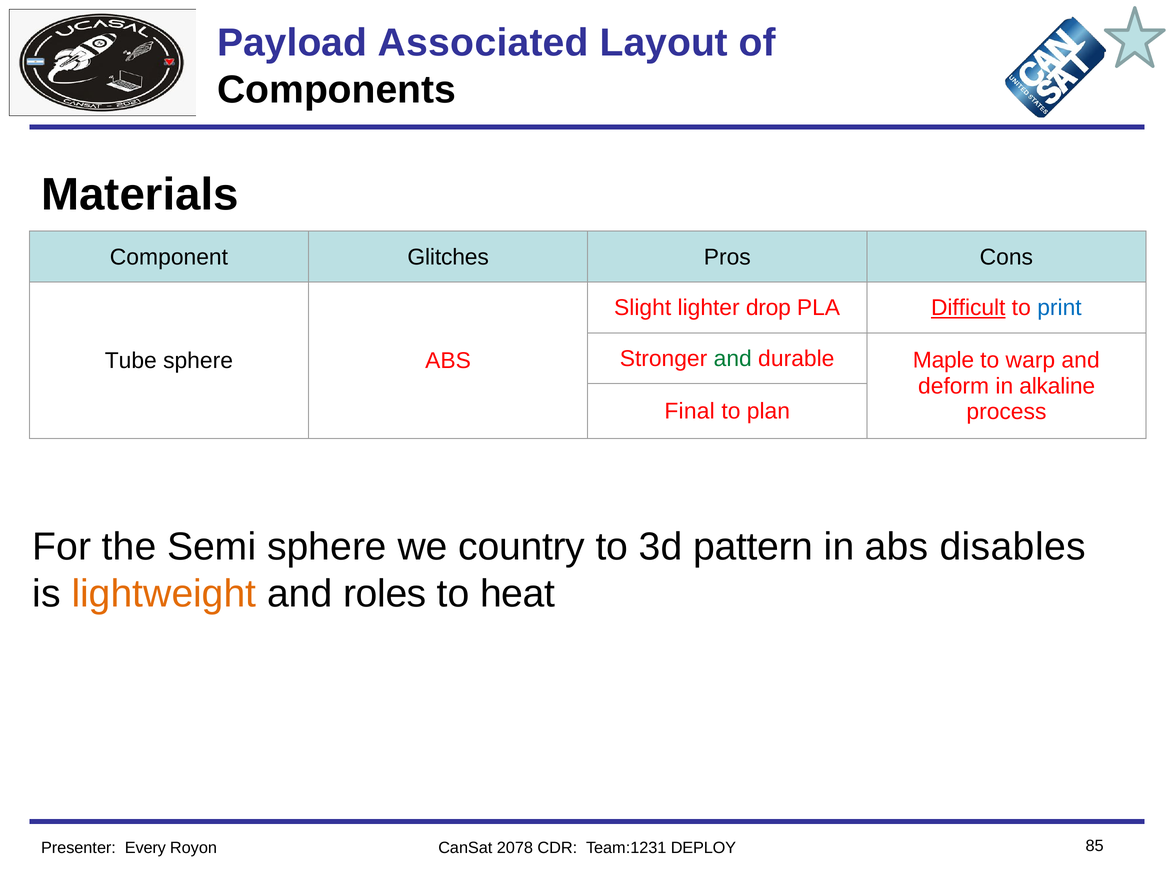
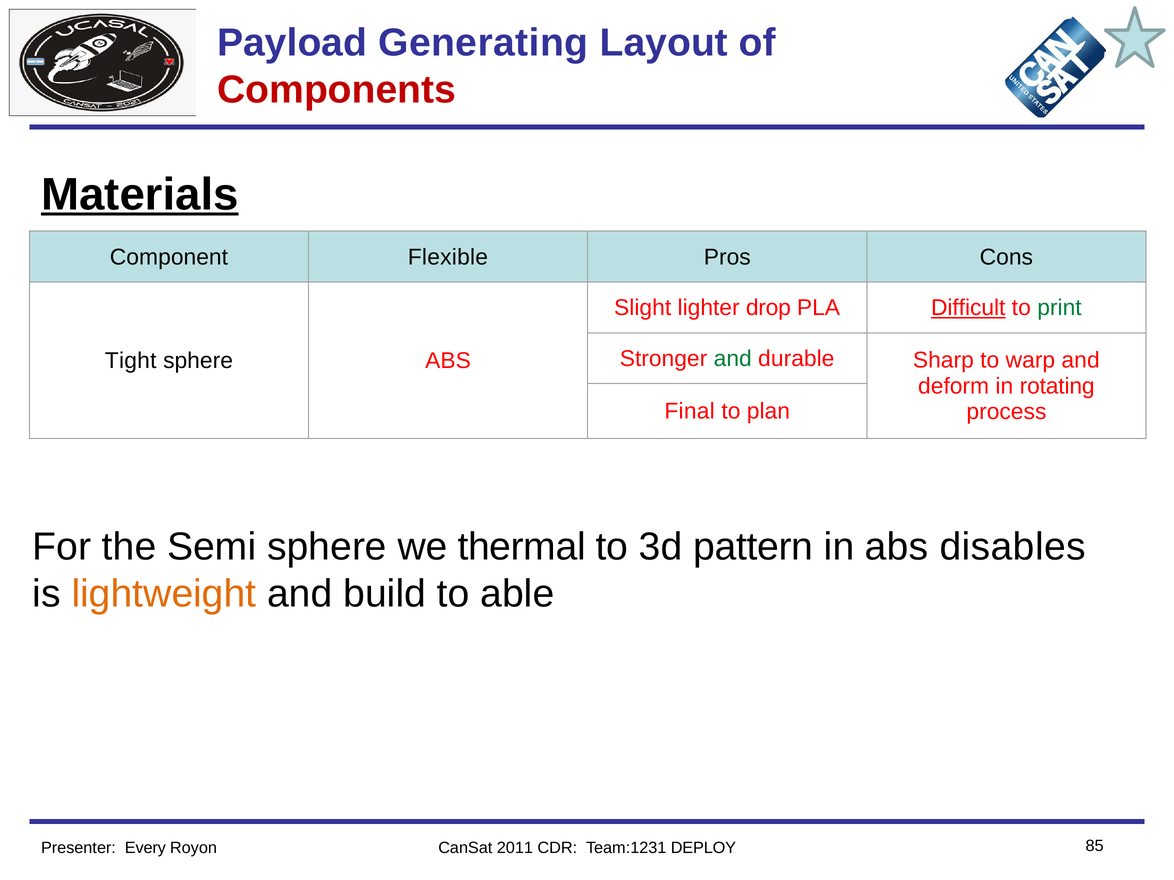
Associated: Associated -> Generating
Components colour: black -> red
Materials underline: none -> present
Glitches: Glitches -> Flexible
print colour: blue -> green
Maple: Maple -> Sharp
Tube: Tube -> Tight
alkaline: alkaline -> rotating
country: country -> thermal
roles: roles -> build
heat: heat -> able
2078: 2078 -> 2011
